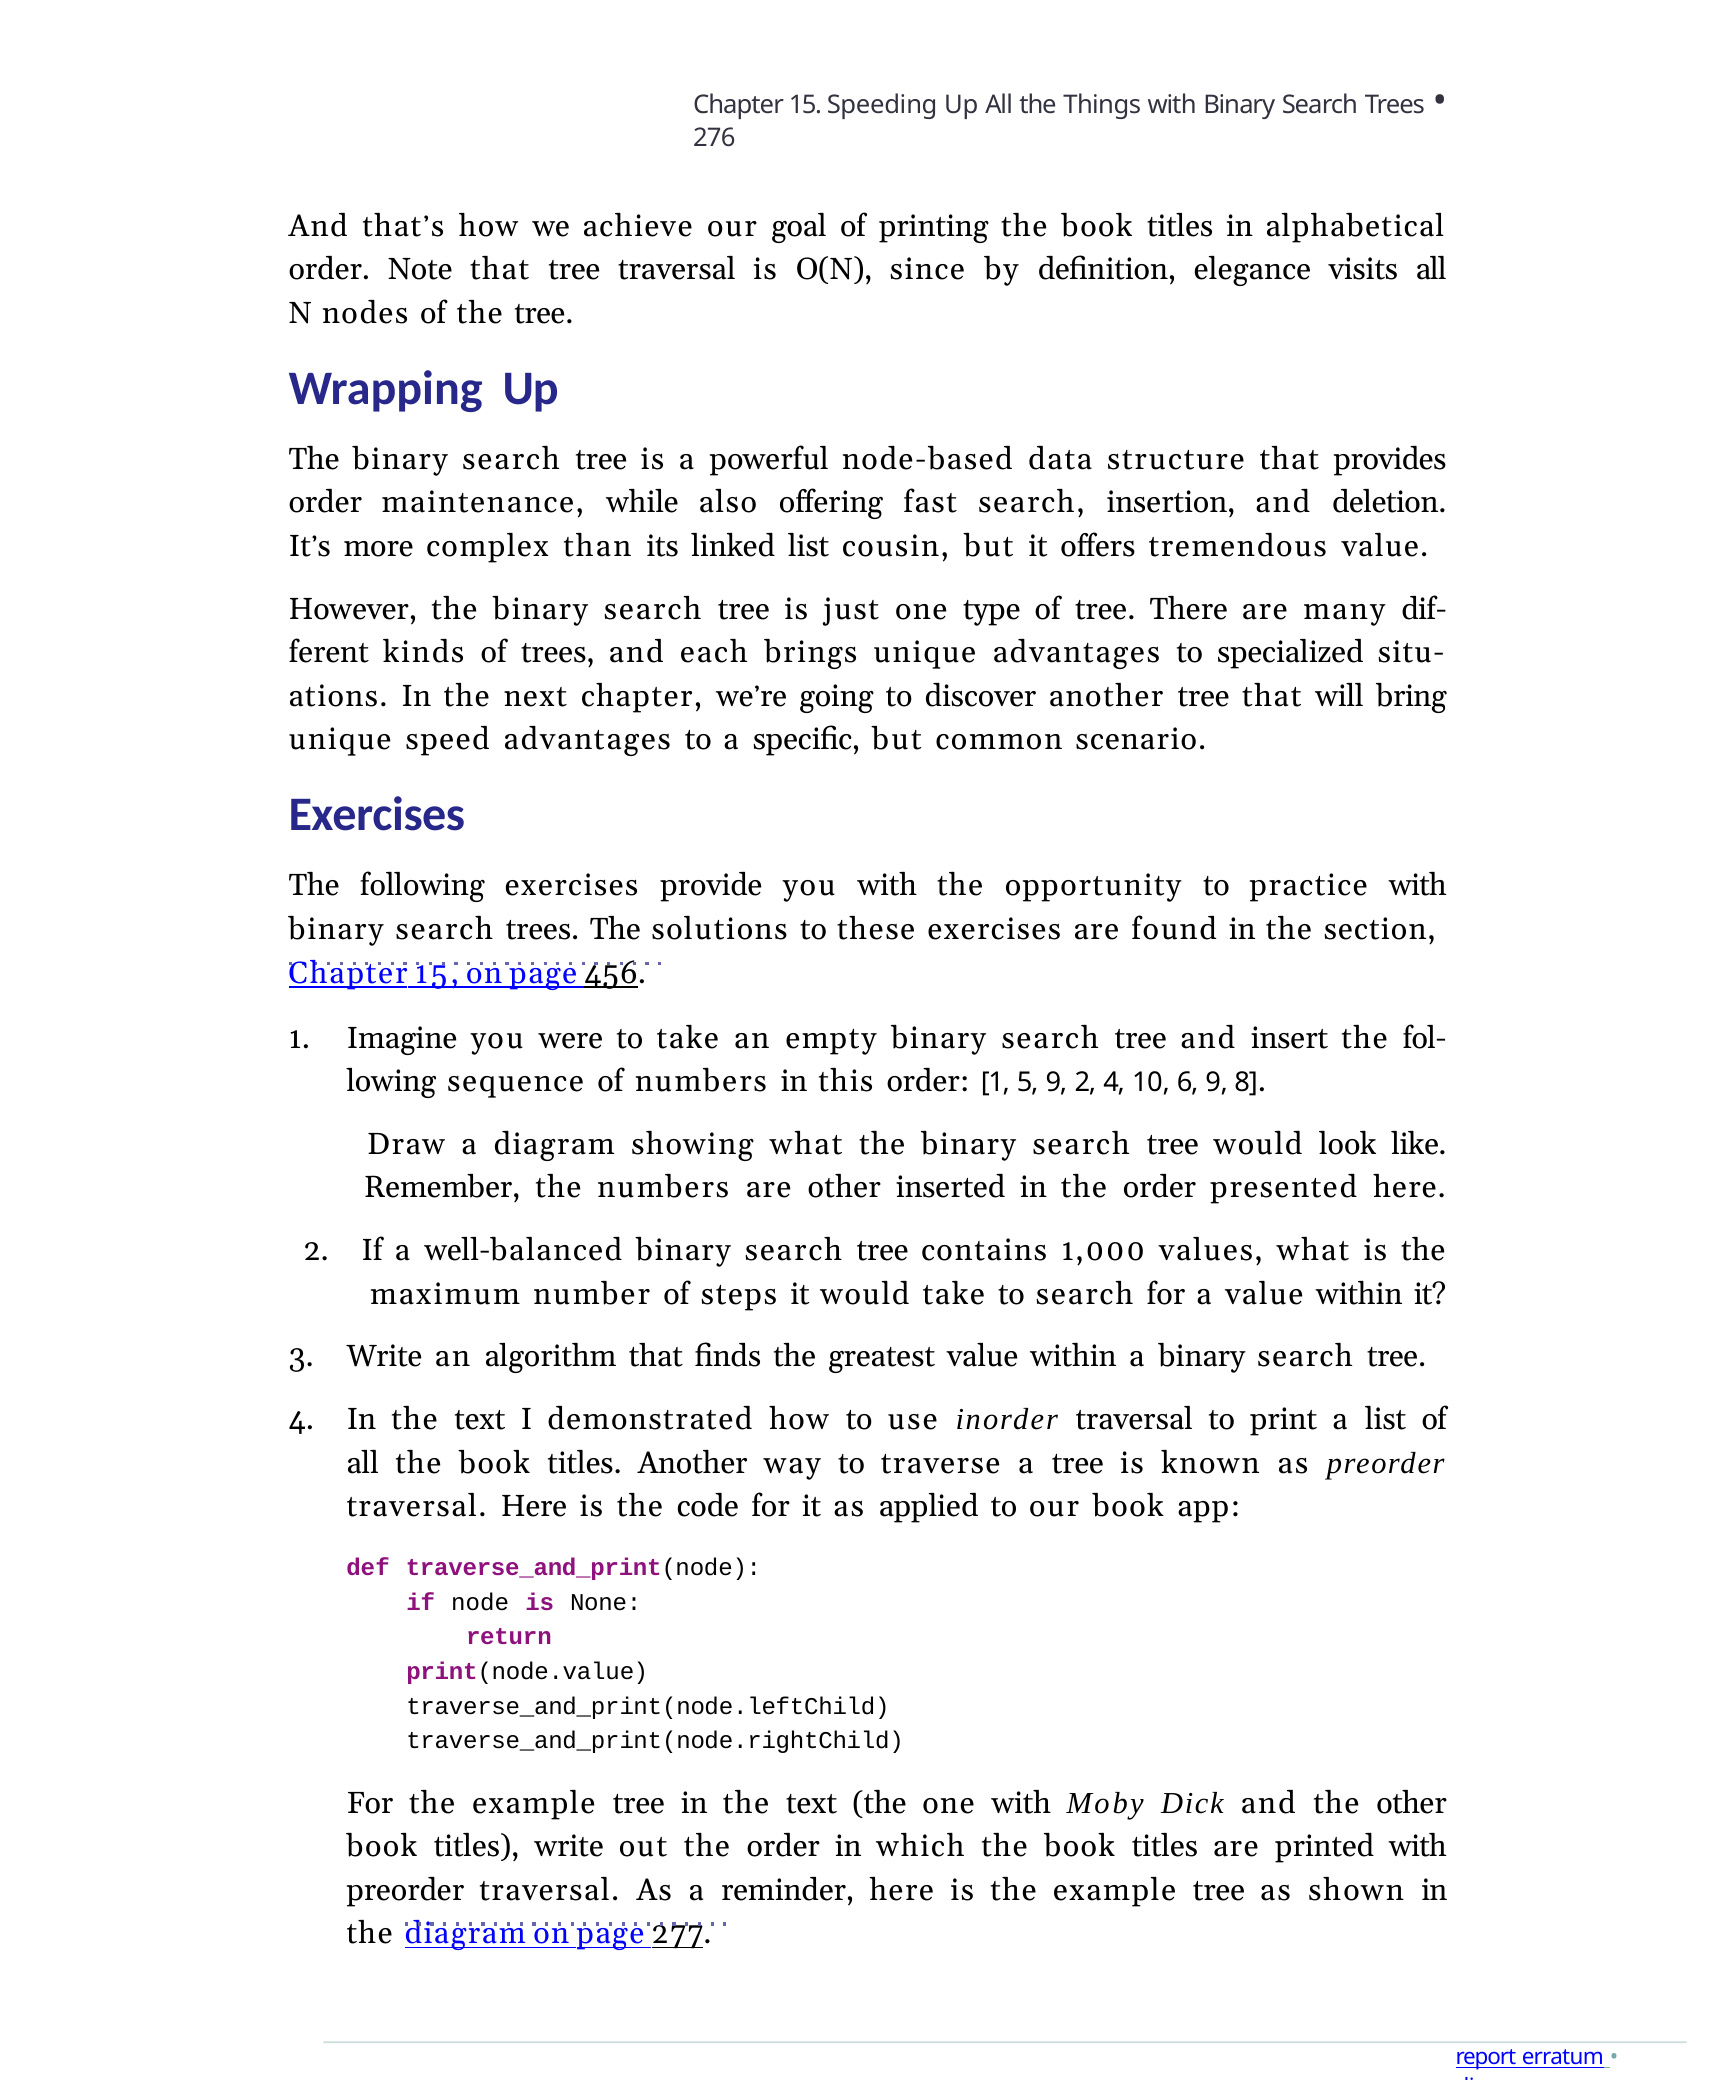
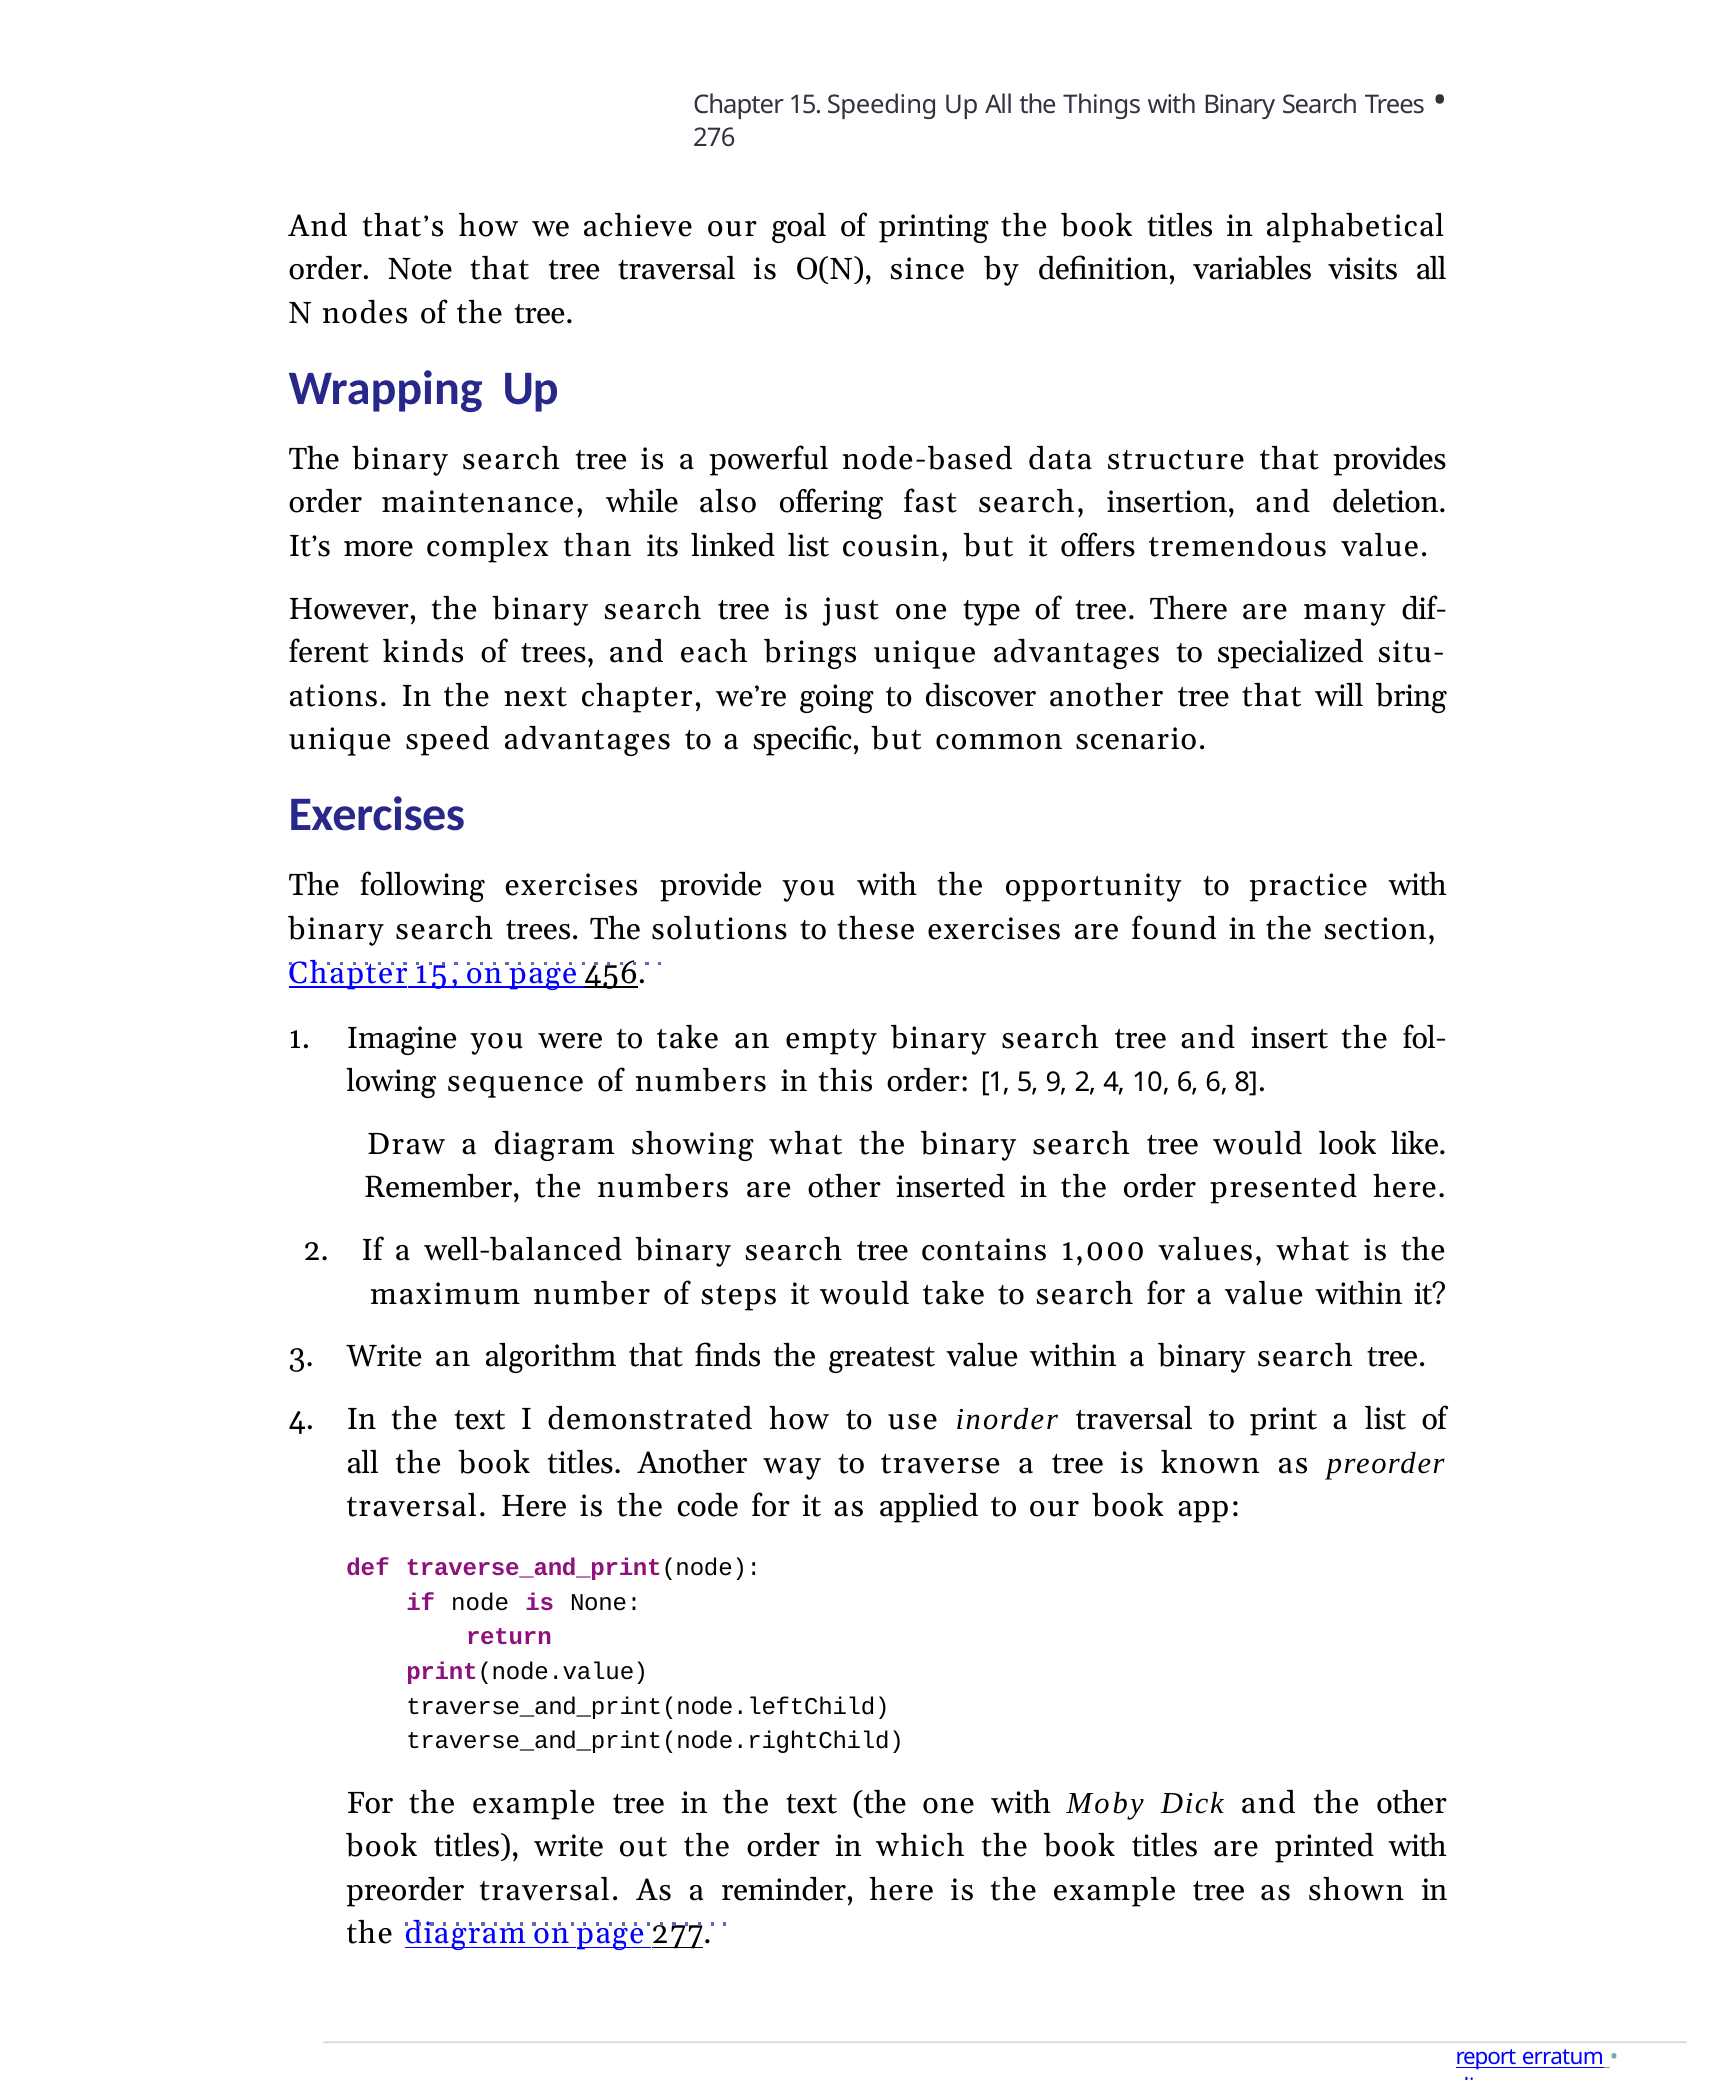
elegance: elegance -> variables
6 9: 9 -> 6
